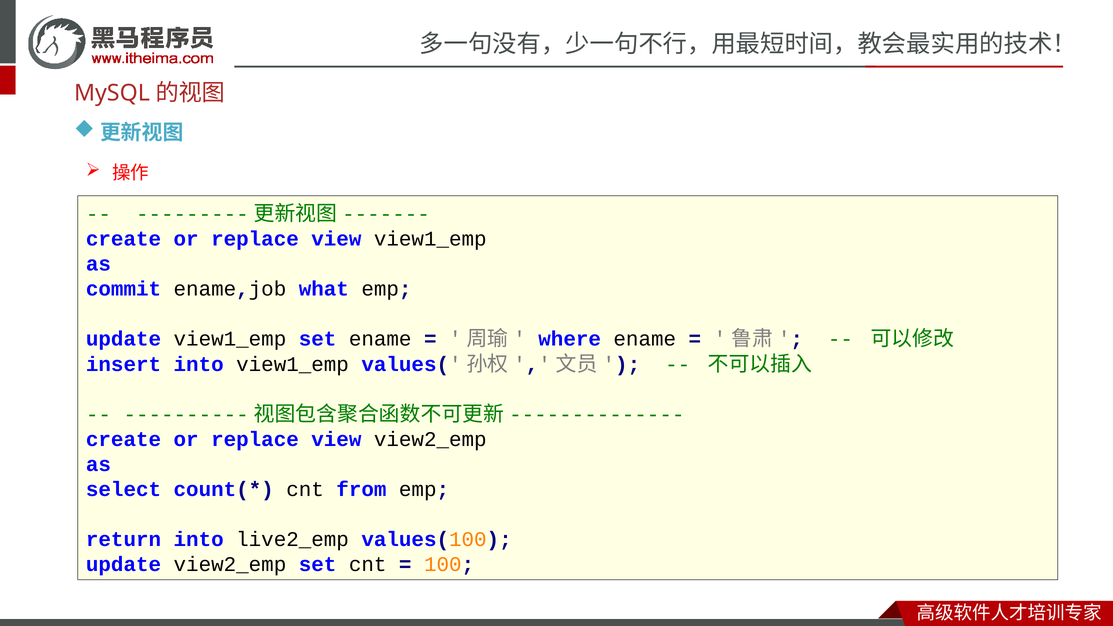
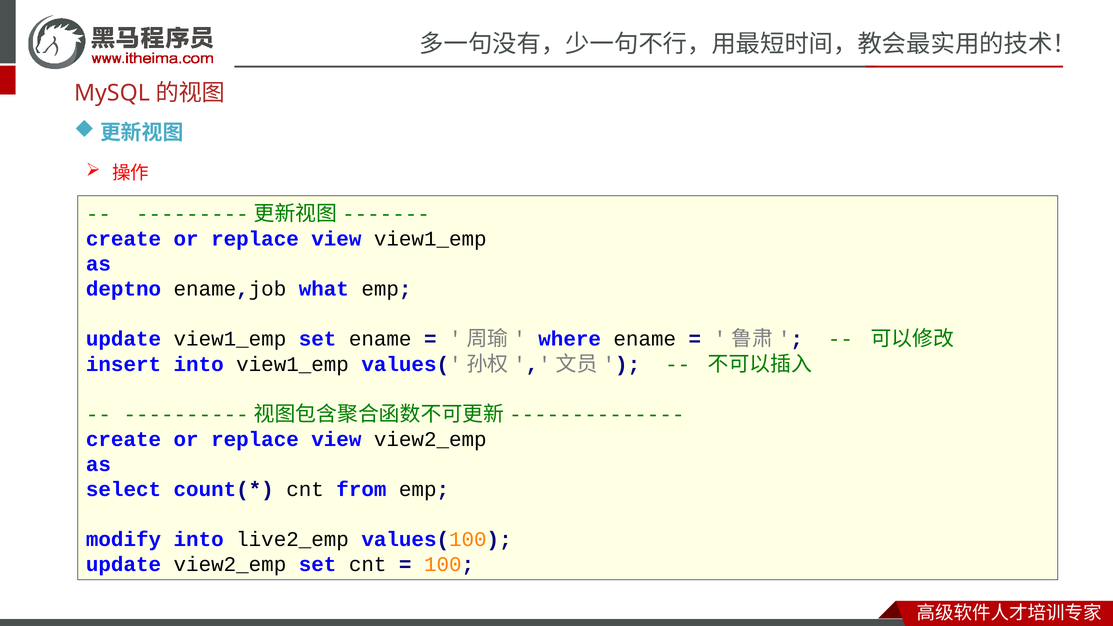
commit: commit -> deptno
return: return -> modify
